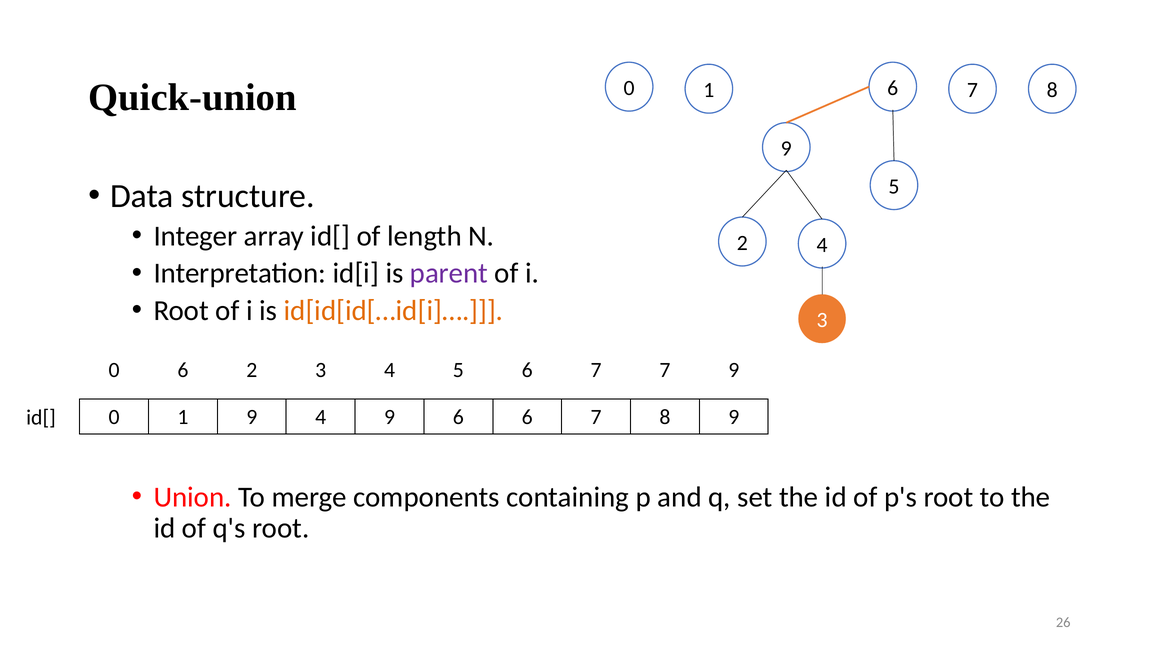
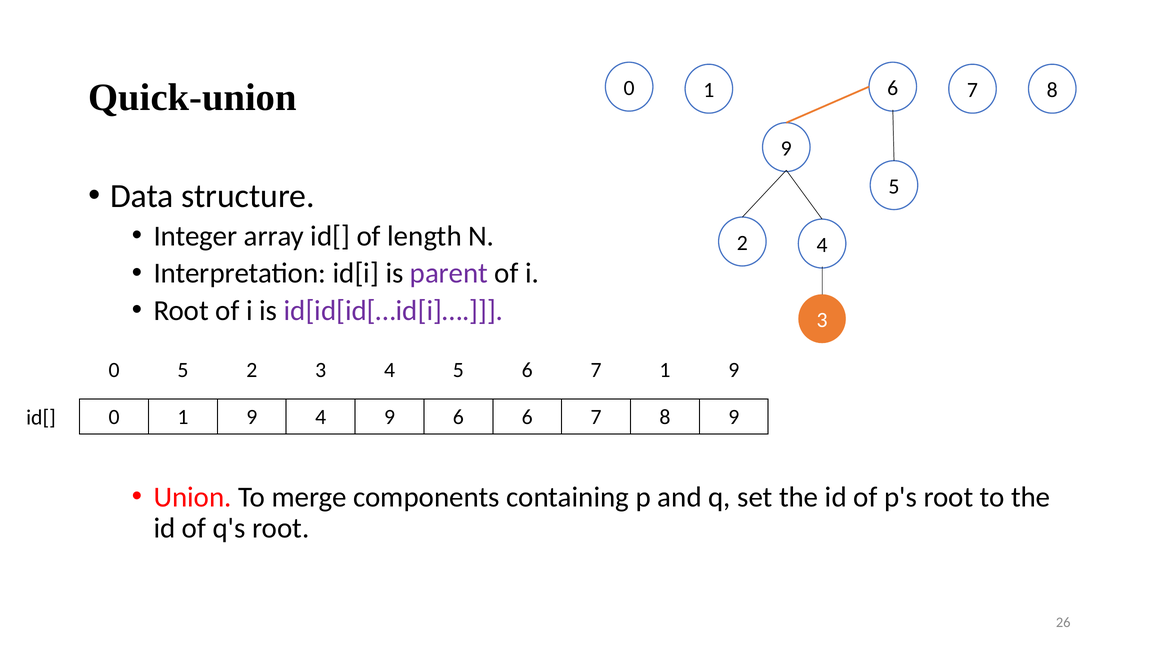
id[id[id[…id[i]… colour: orange -> purple
0 6: 6 -> 5
7 7: 7 -> 1
